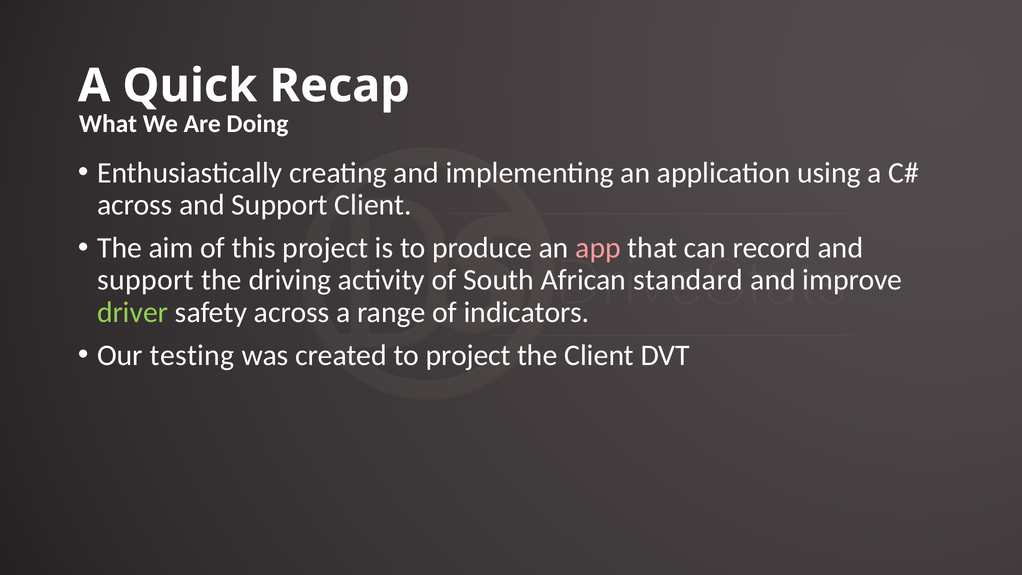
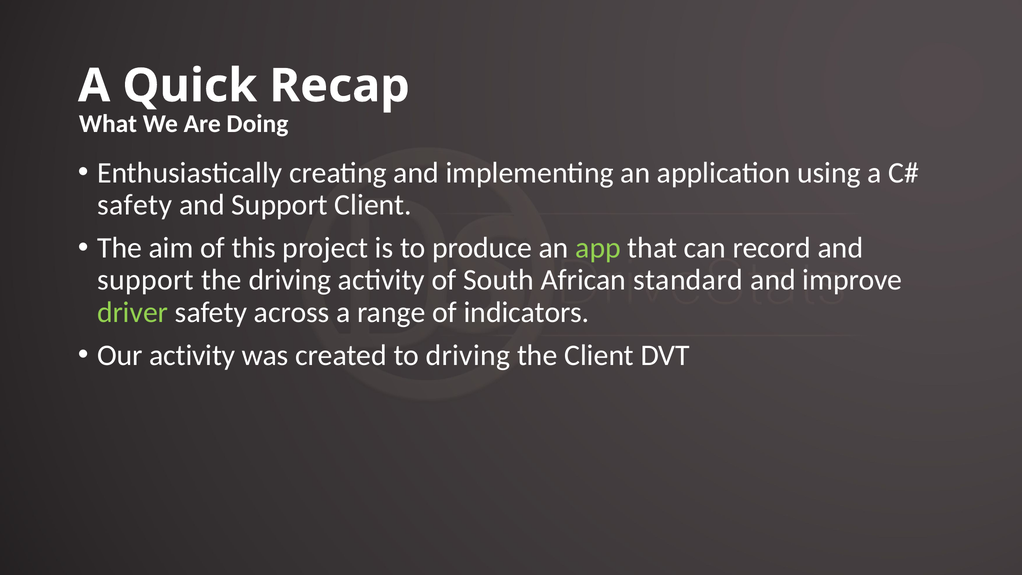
across at (135, 205): across -> safety
app colour: pink -> light green
Our testing: testing -> activity
to project: project -> driving
